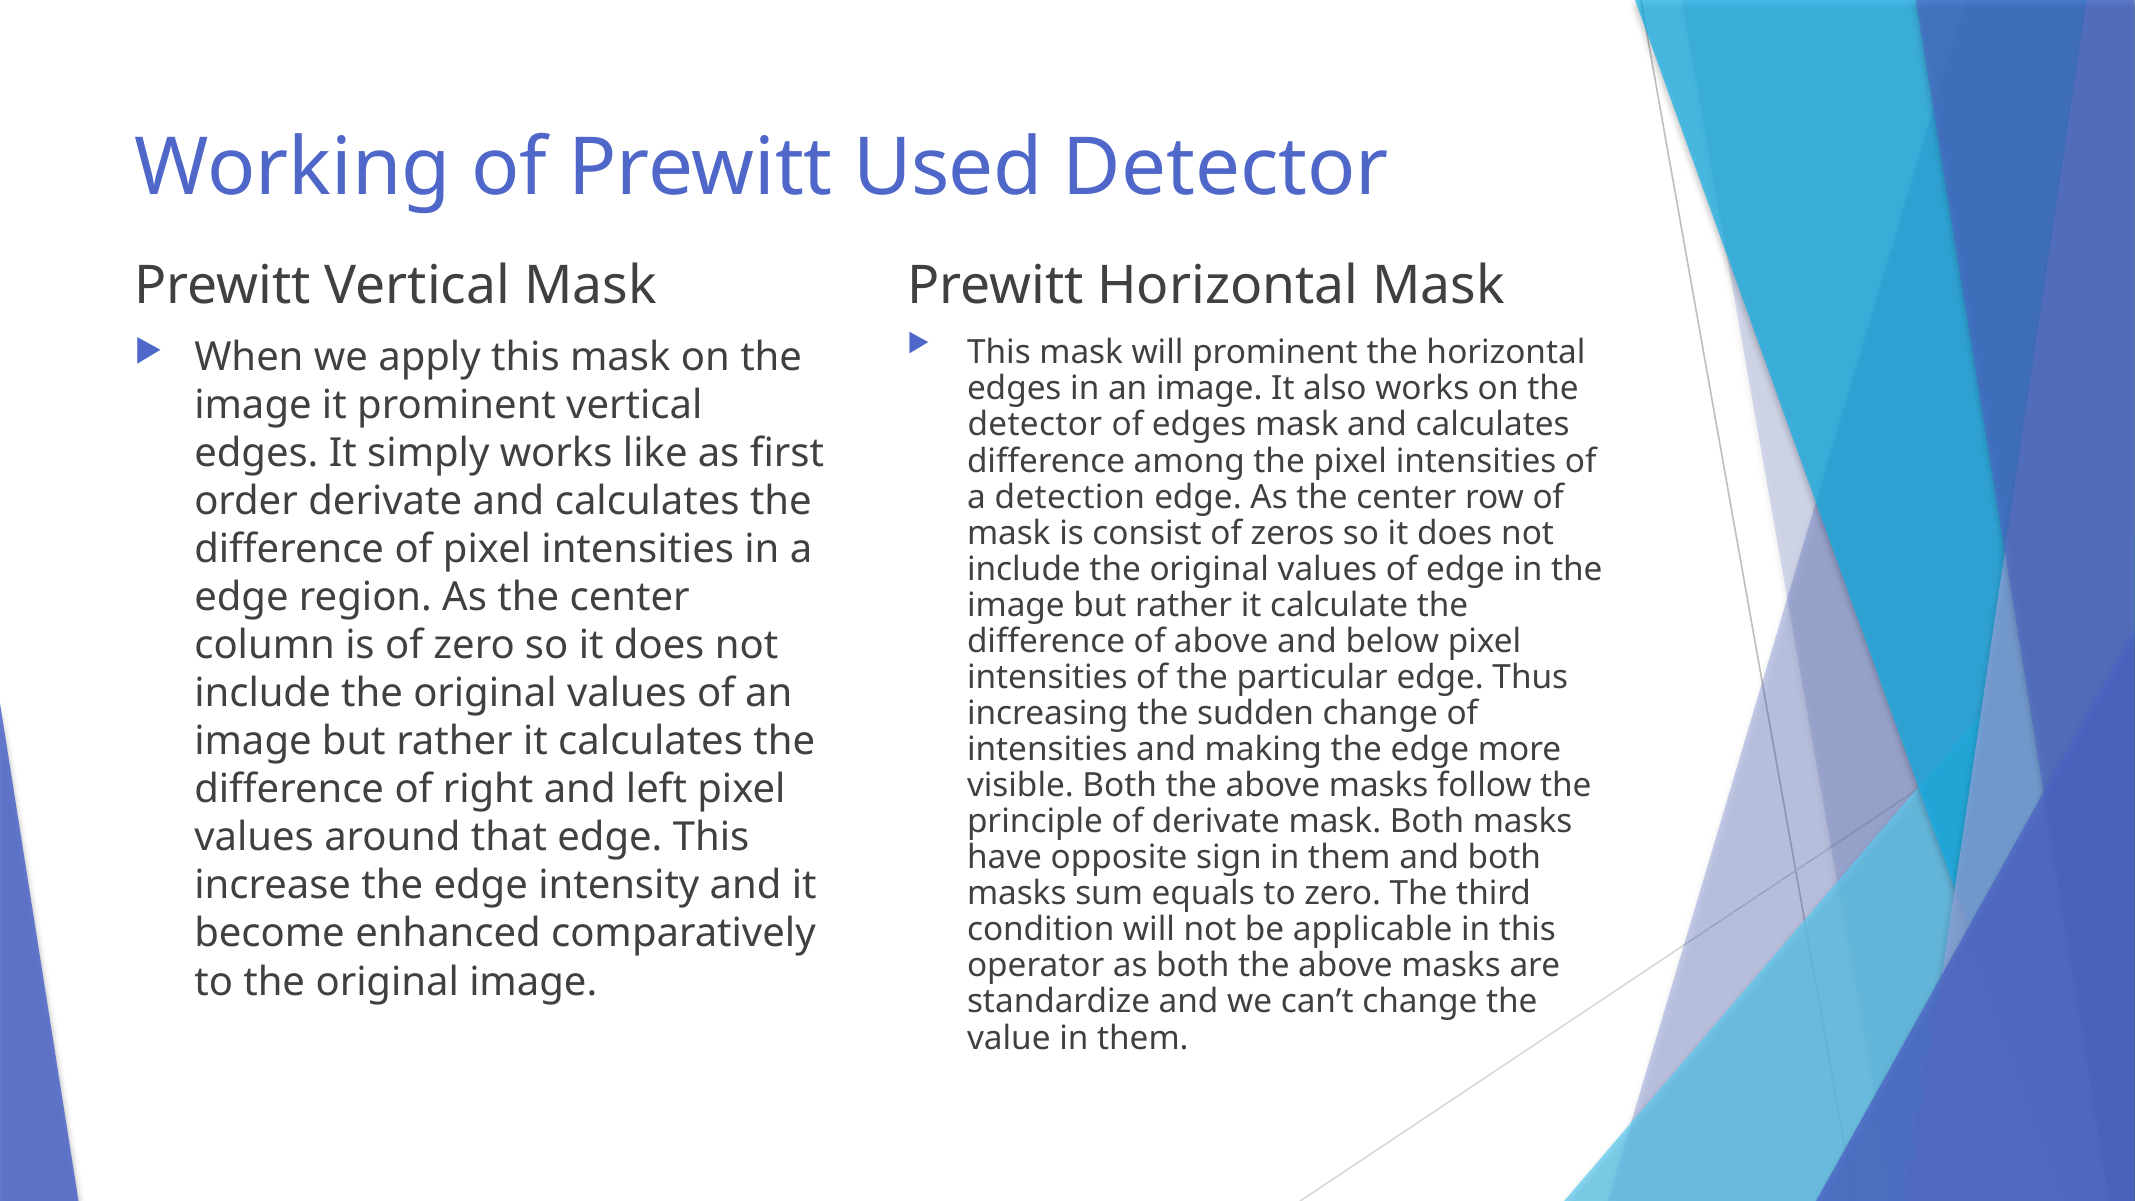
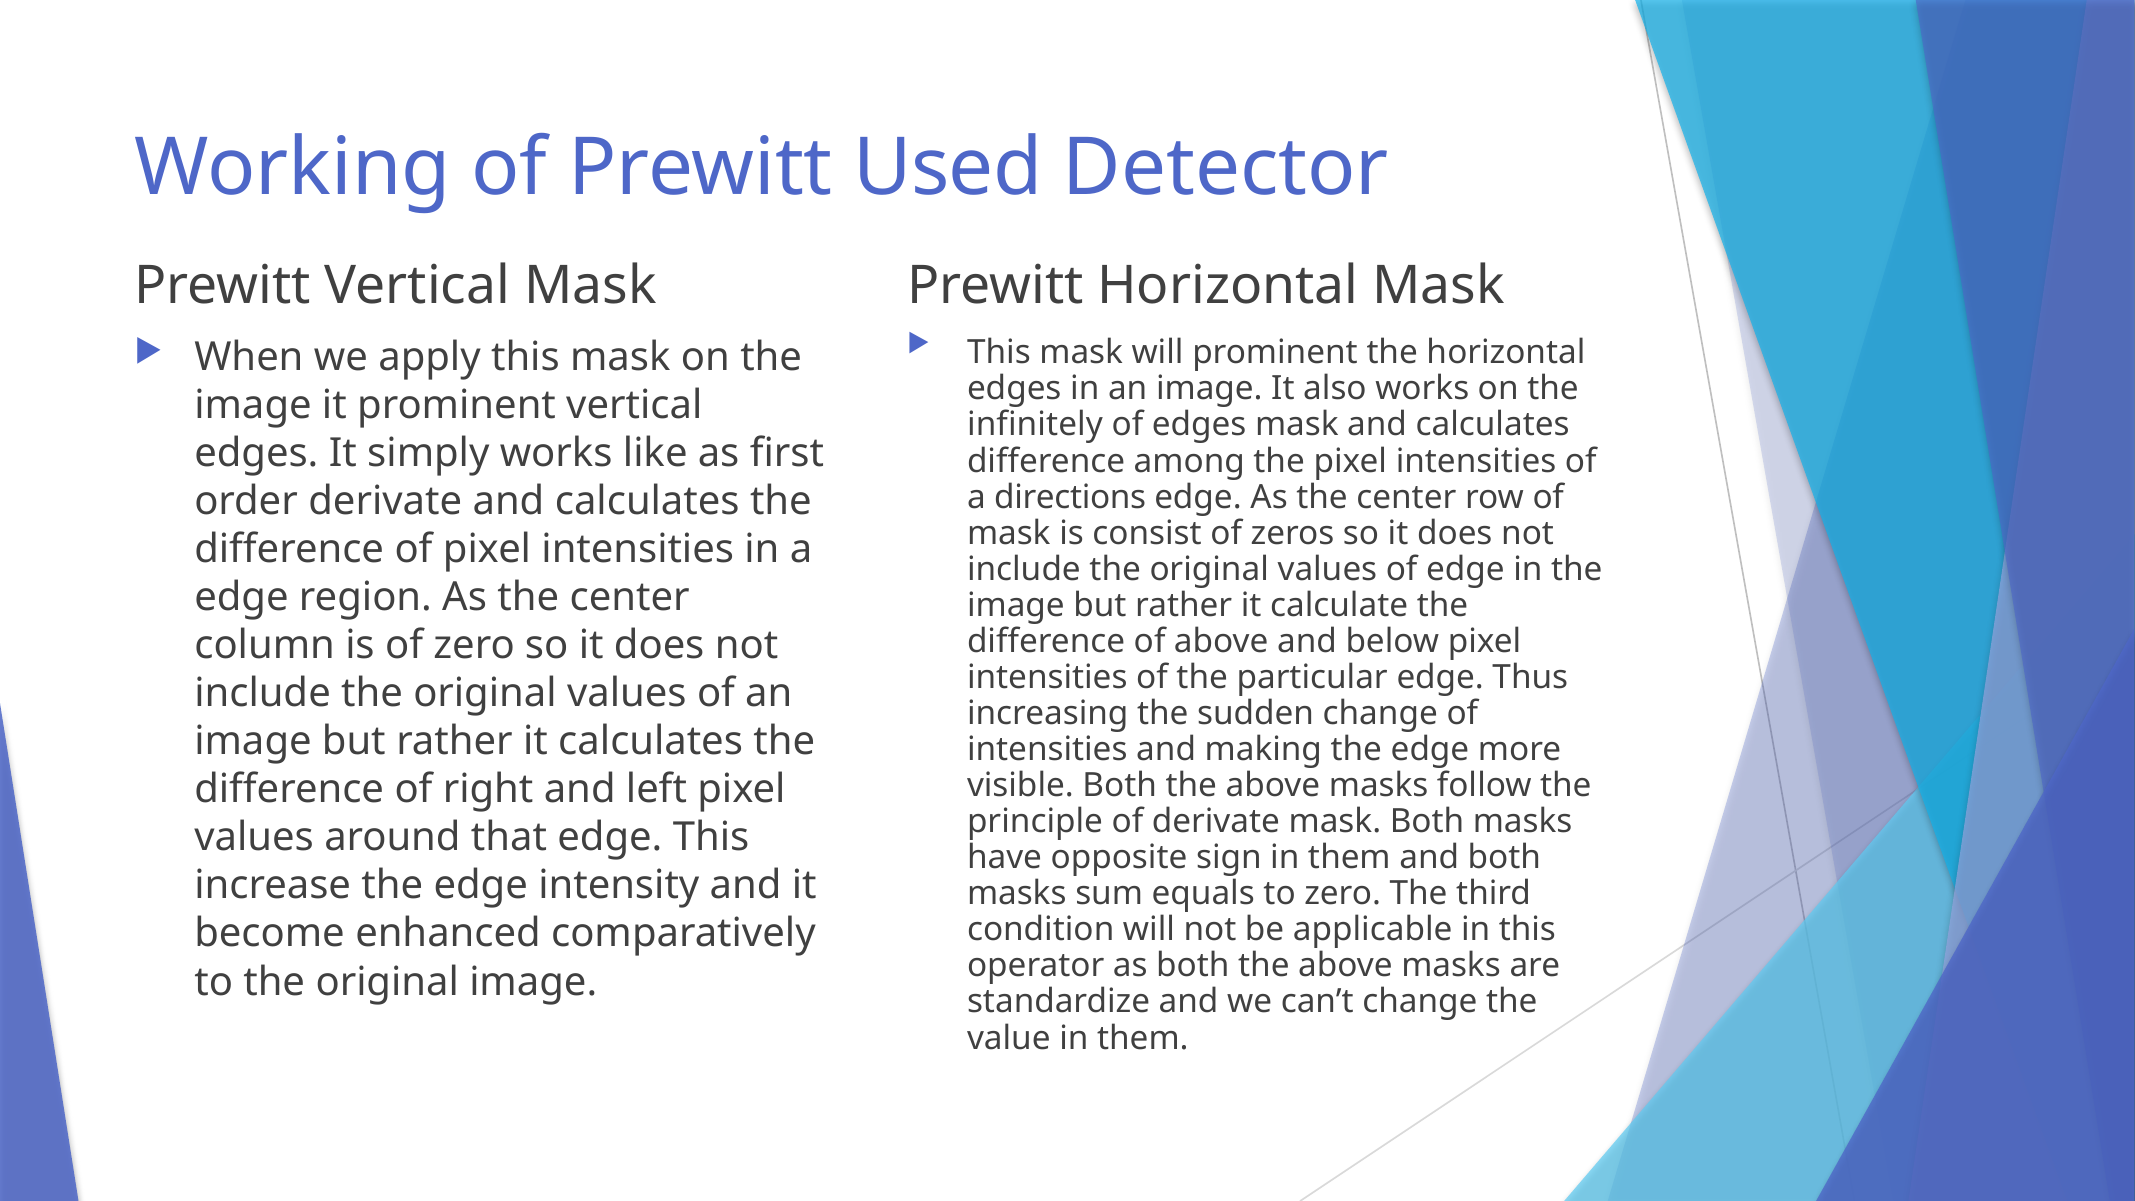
detector at (1035, 425): detector -> infinitely
detection: detection -> directions
